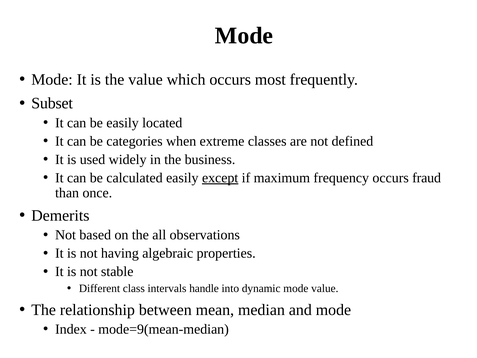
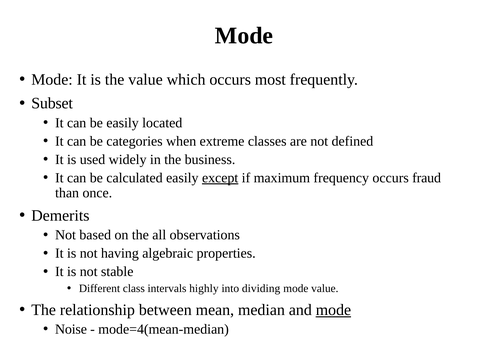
handle: handle -> highly
dynamic: dynamic -> dividing
mode at (333, 310) underline: none -> present
Index: Index -> Noise
mode=9(mean-median: mode=9(mean-median -> mode=4(mean-median
